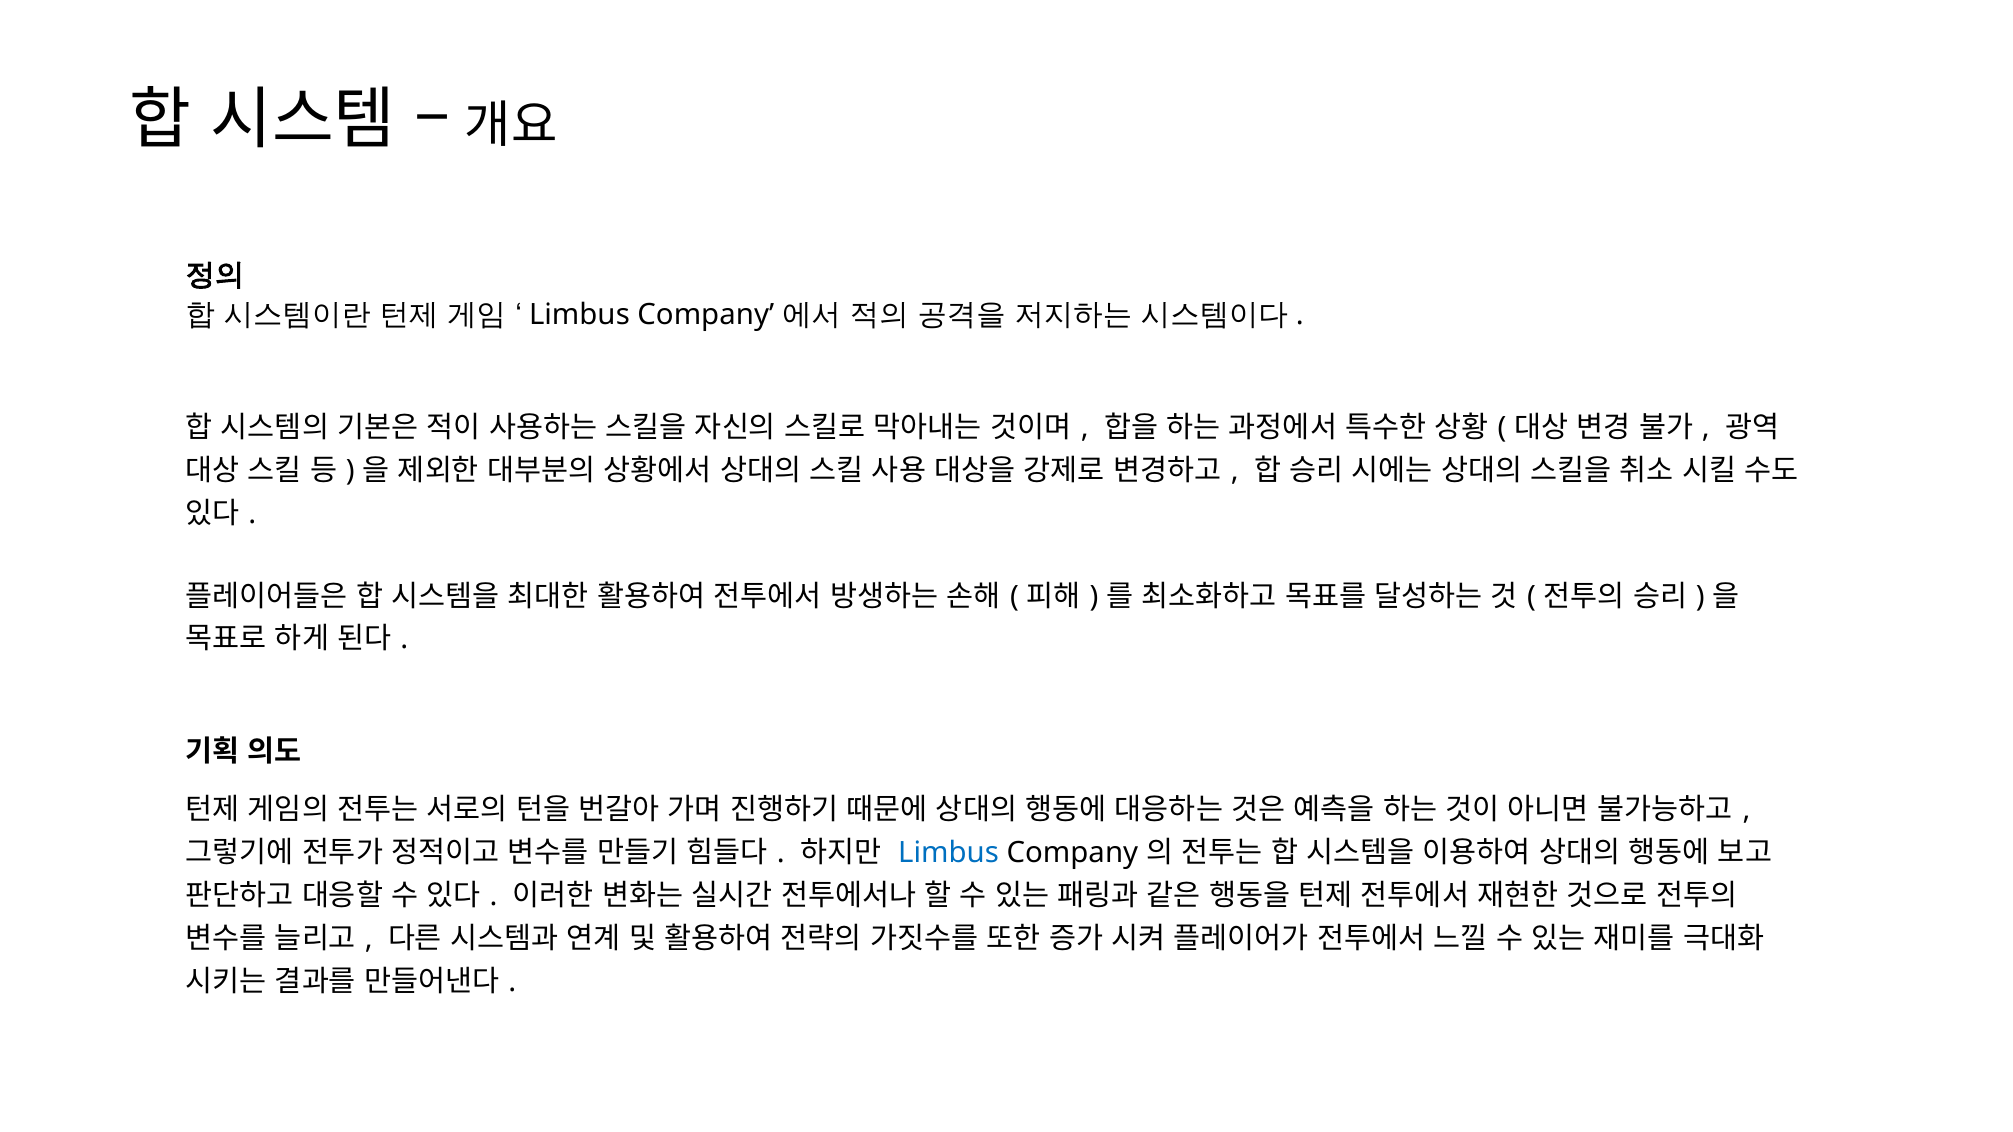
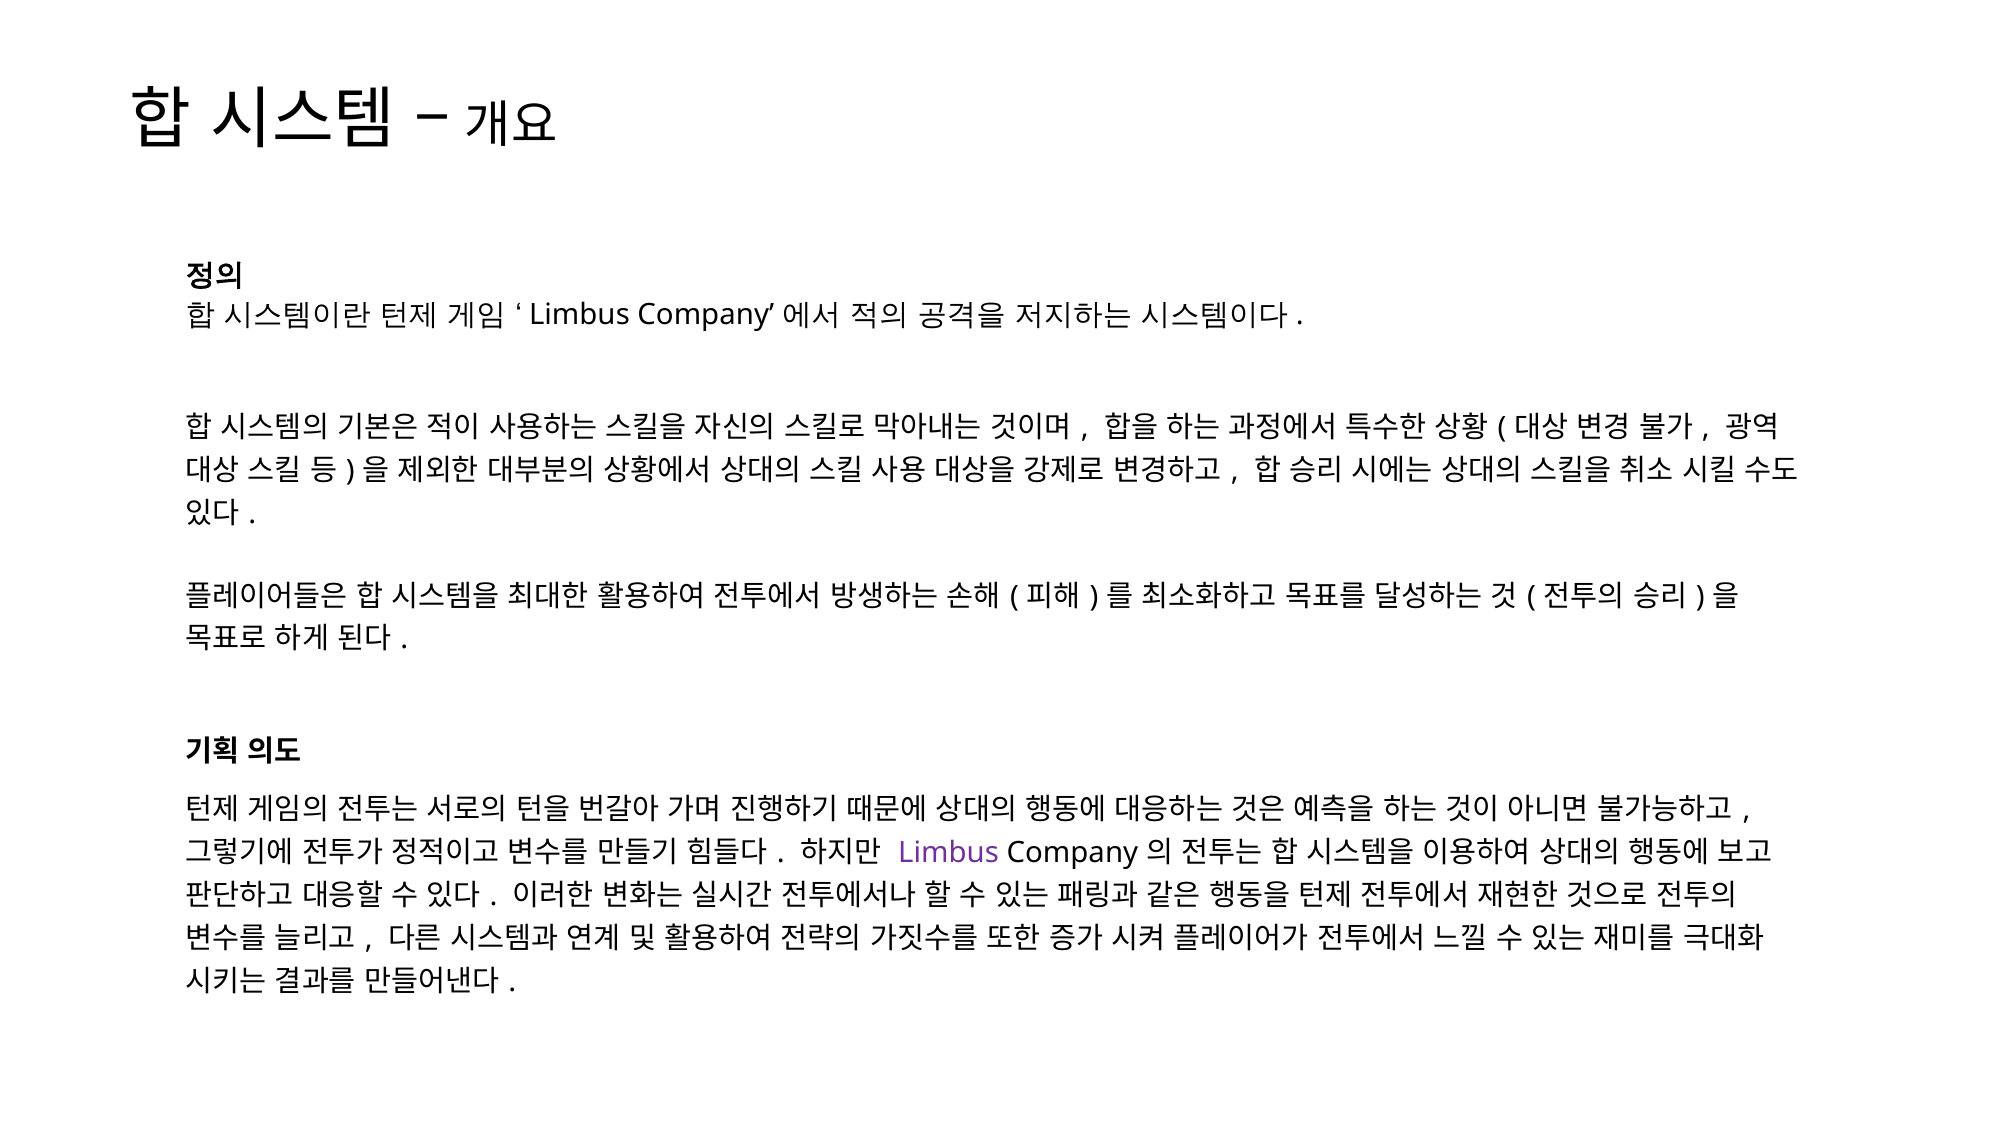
Limbus at (949, 853) colour: blue -> purple
